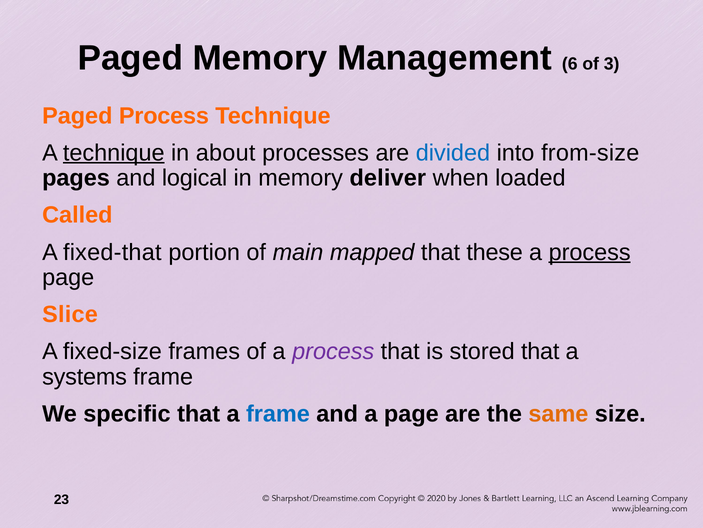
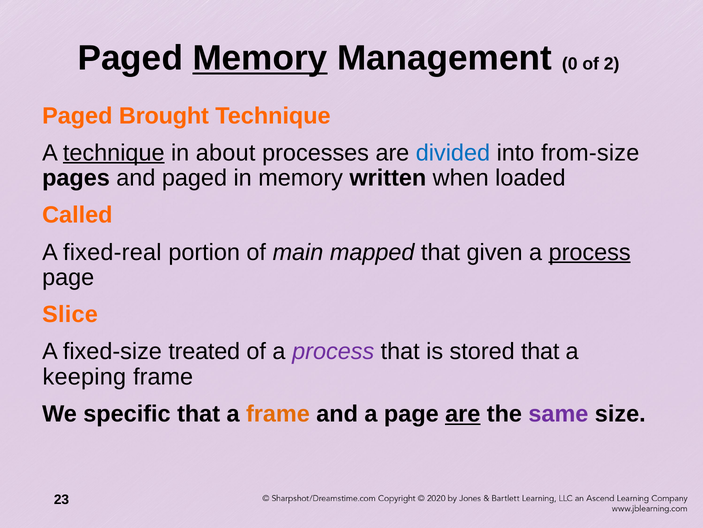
Memory at (260, 58) underline: none -> present
6: 6 -> 0
3: 3 -> 2
Paged Process: Process -> Brought
and logical: logical -> paged
deliver: deliver -> written
fixed-that: fixed-that -> fixed-real
these: these -> given
frames: frames -> treated
systems: systems -> keeping
frame at (278, 414) colour: blue -> orange
are at (463, 414) underline: none -> present
same colour: orange -> purple
